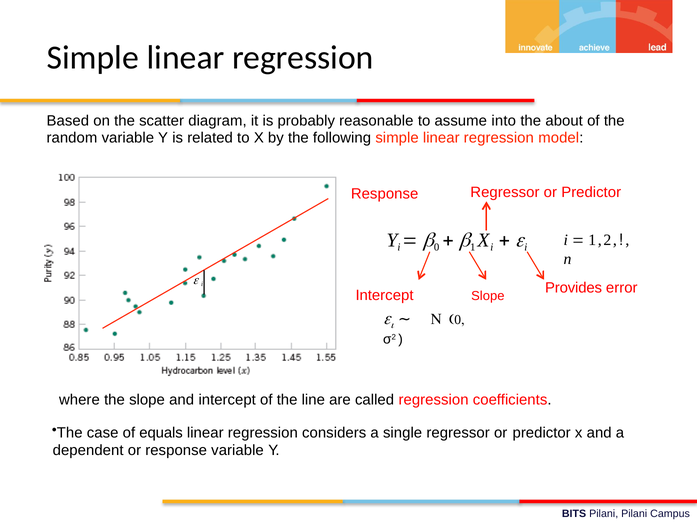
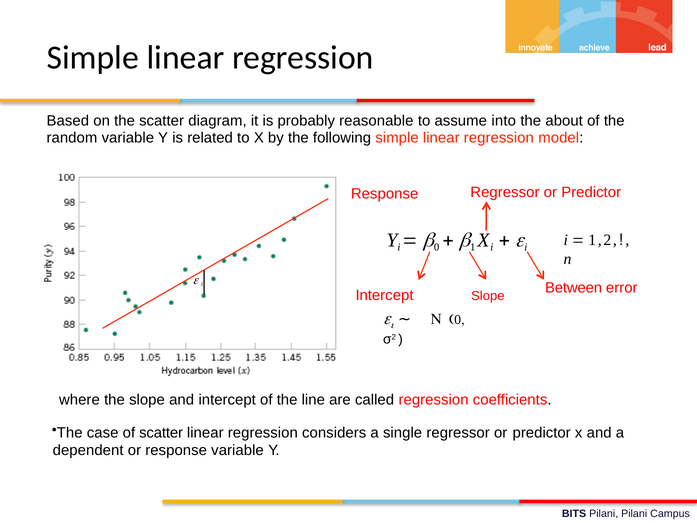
Provides: Provides -> Between
of equals: equals -> scatter
